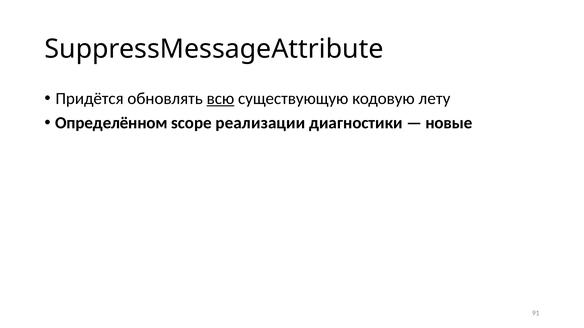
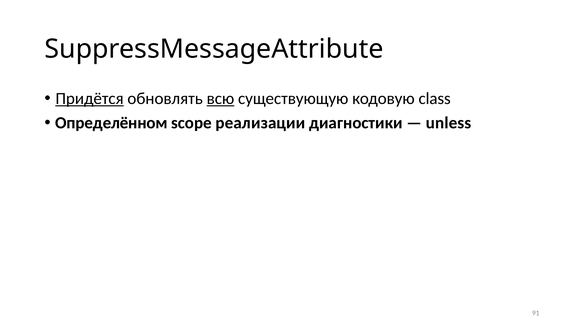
Придётся underline: none -> present
лету: лету -> class
новые: новые -> unless
